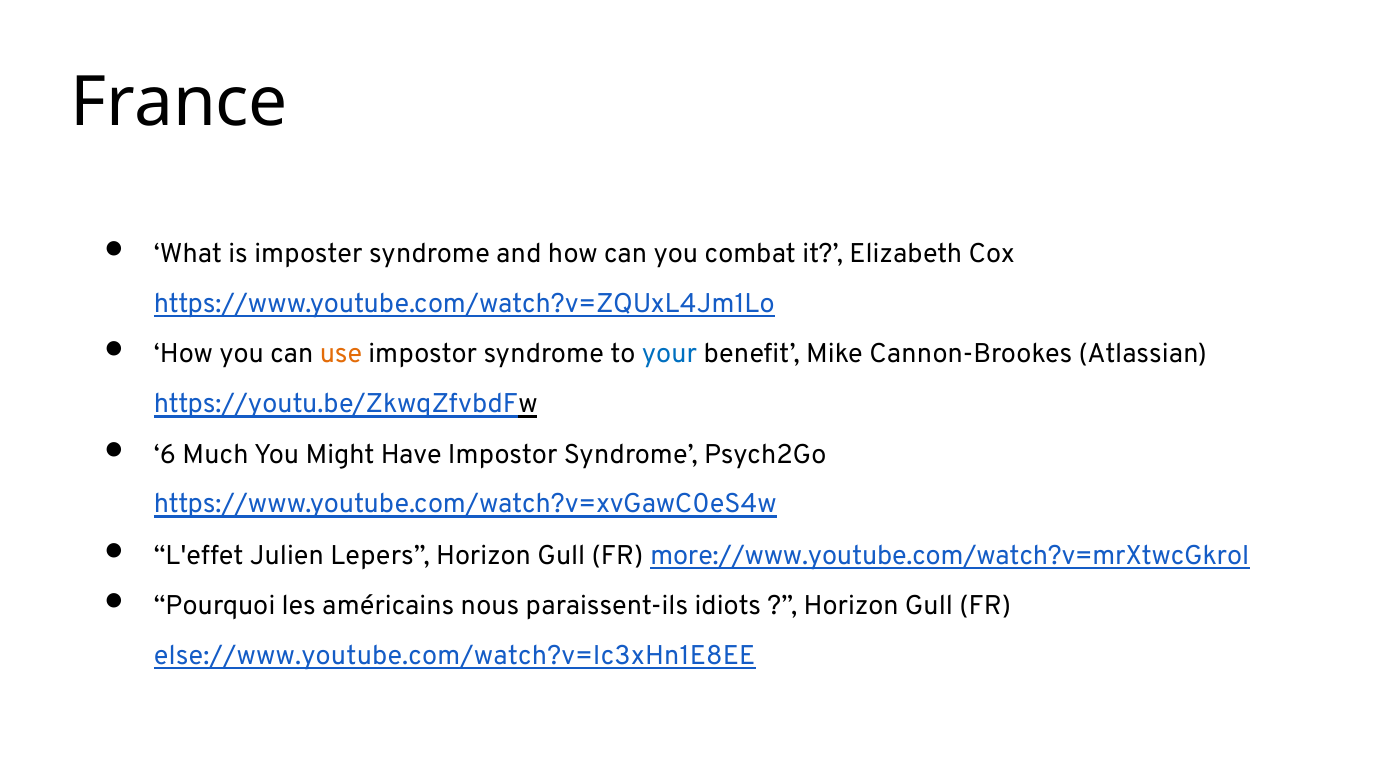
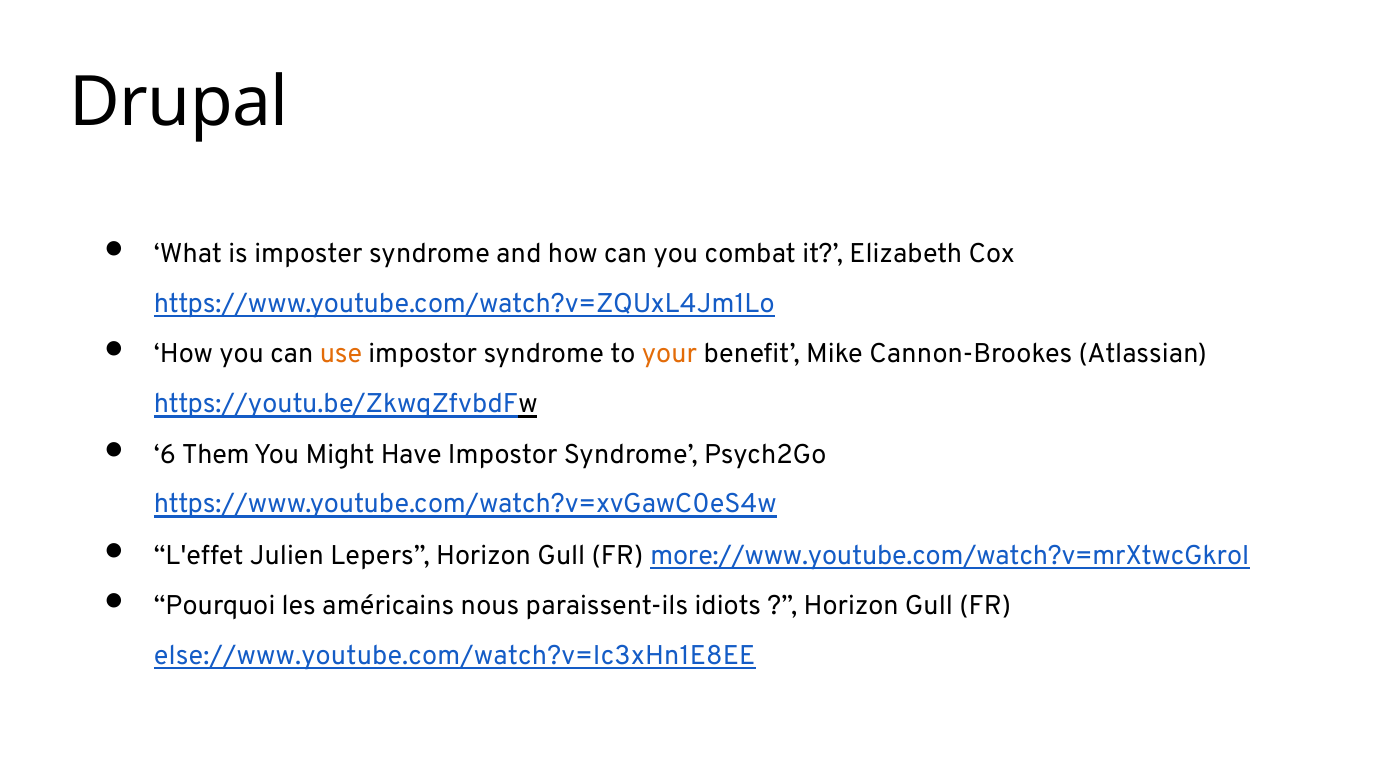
France: France -> Drupal
your colour: blue -> orange
Much: Much -> Them
